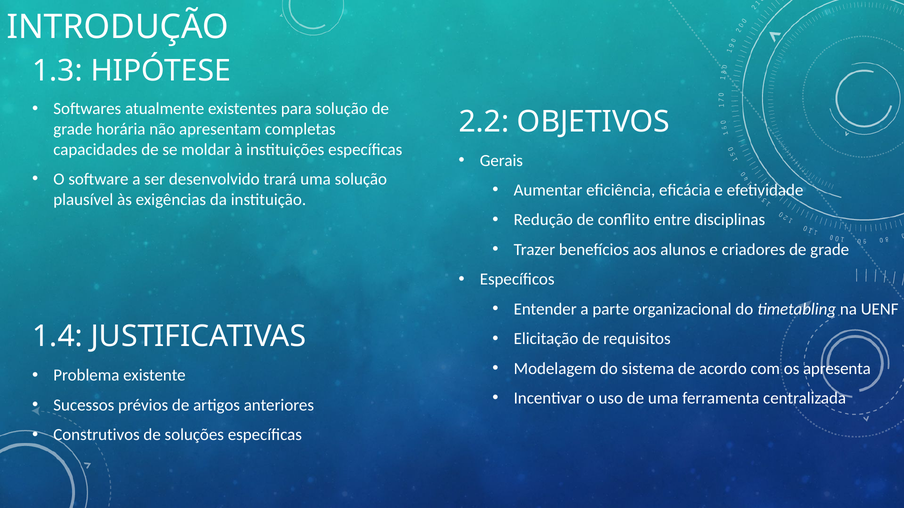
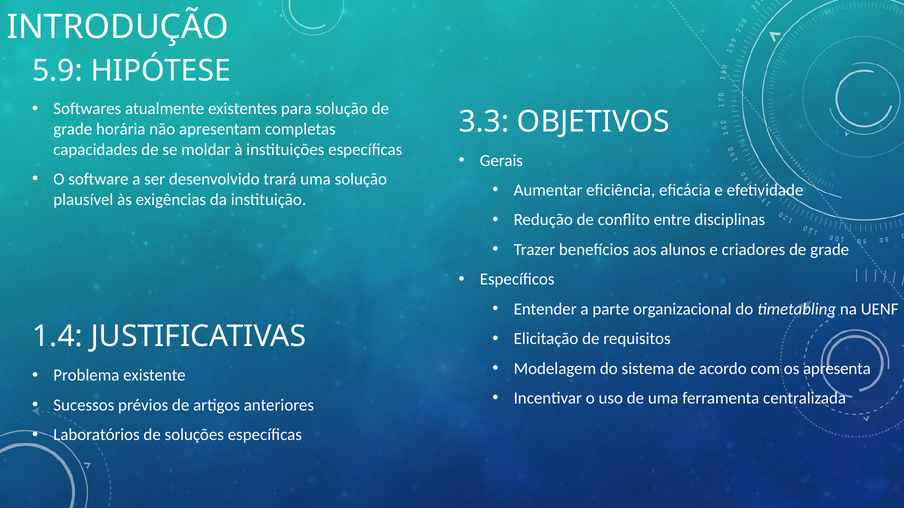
1.3: 1.3 -> 5.9
2.2: 2.2 -> 3.3
Construtivos: Construtivos -> Laboratórios
